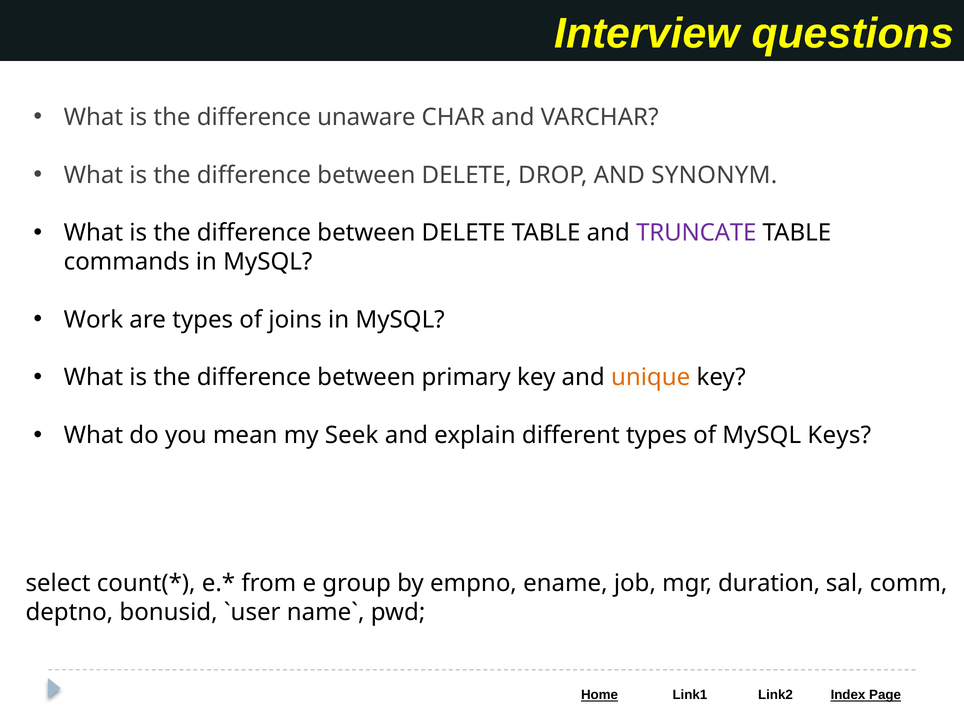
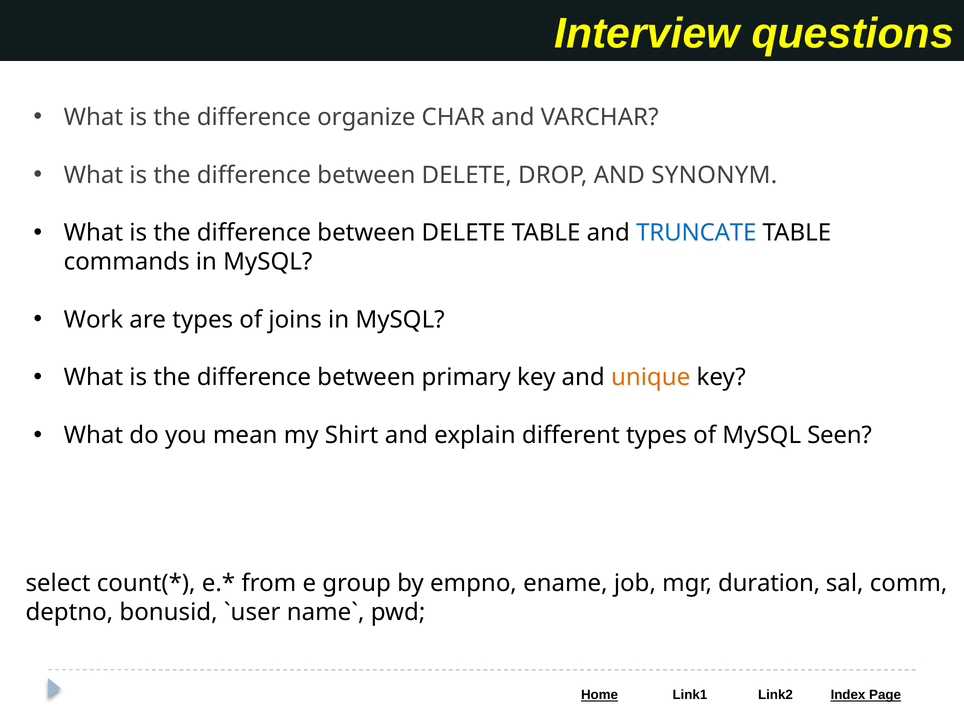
unaware: unaware -> organize
TRUNCATE colour: purple -> blue
Seek: Seek -> Shirt
Keys: Keys -> Seen
